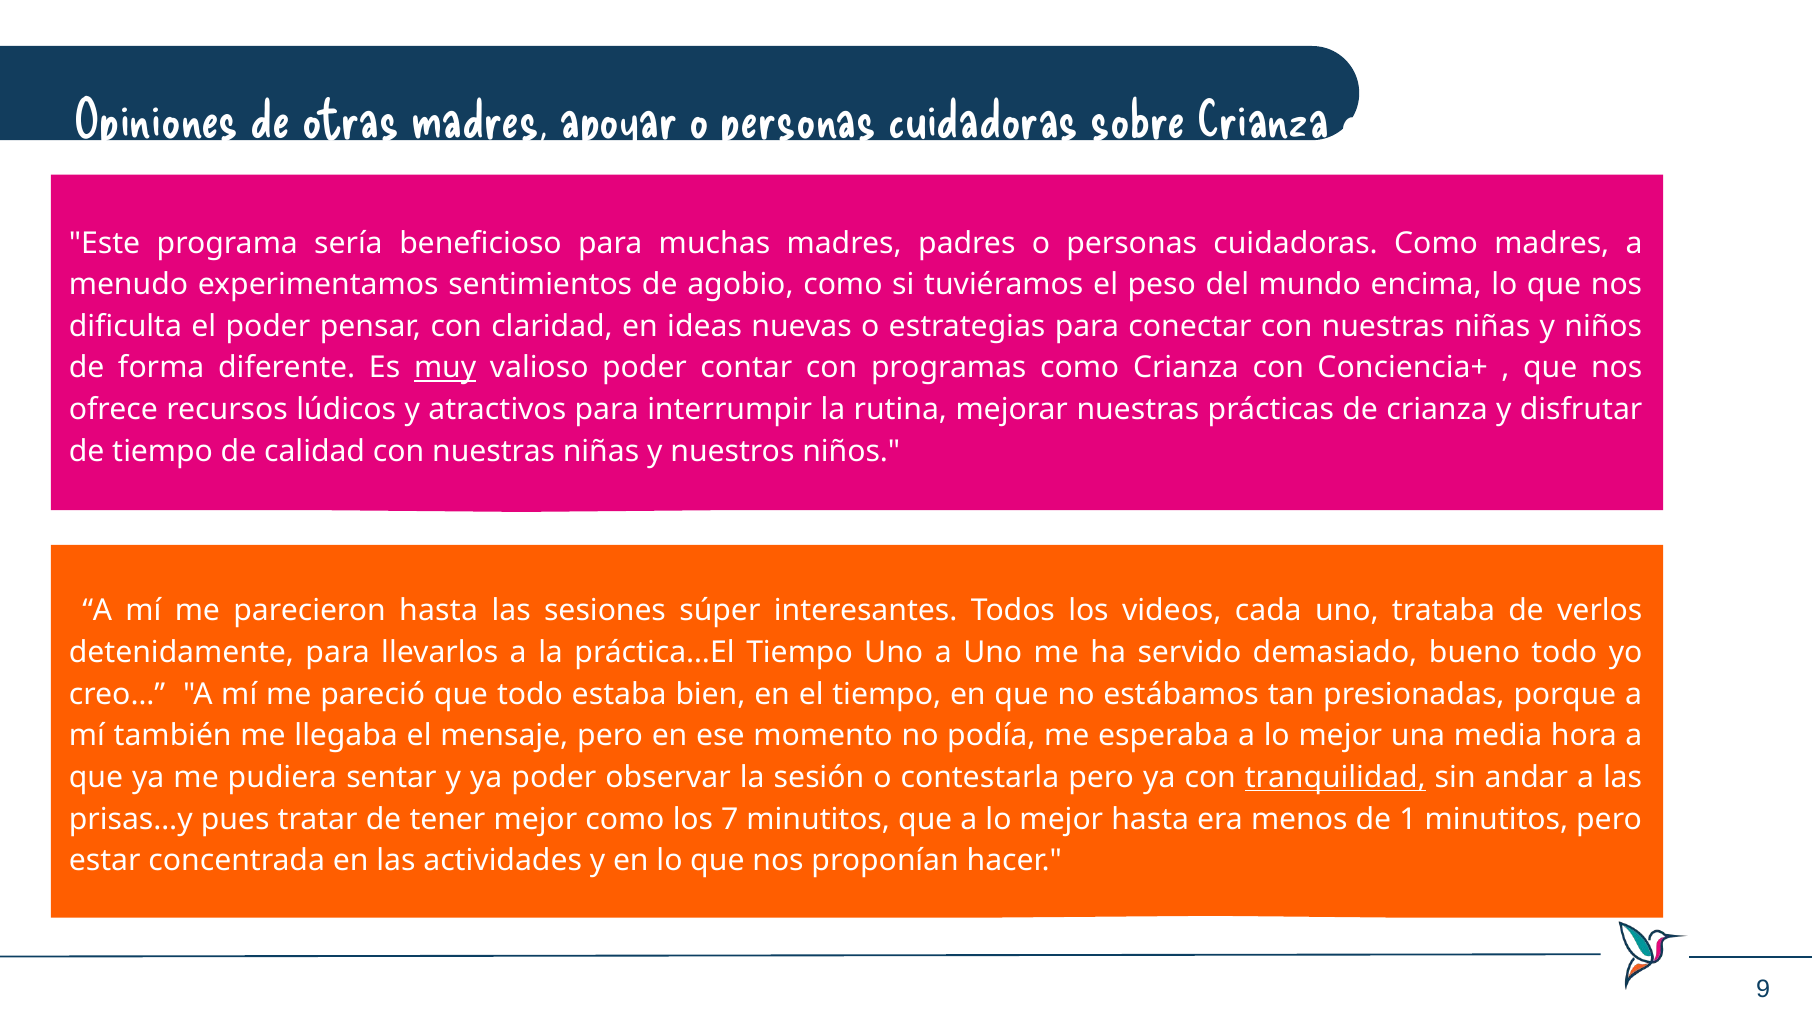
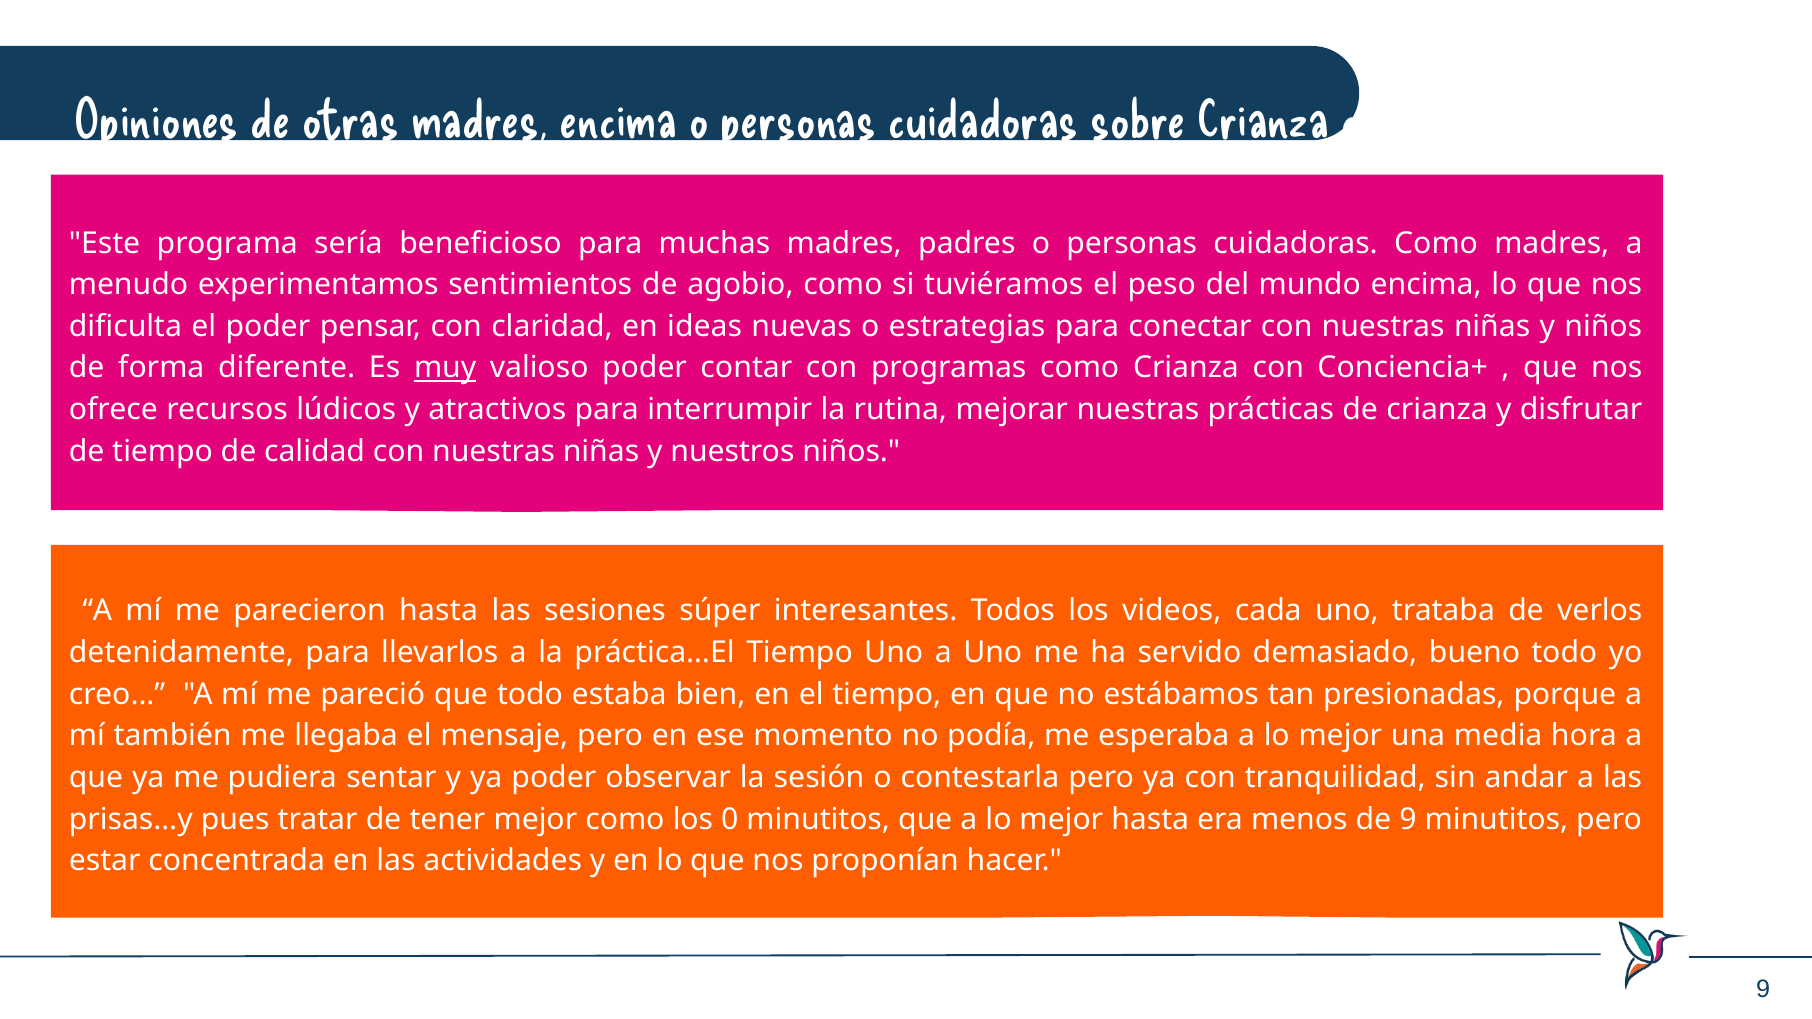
madres apoyar: apoyar -> encima
tranquilidad underline: present -> none
7: 7 -> 0
de 1: 1 -> 9
